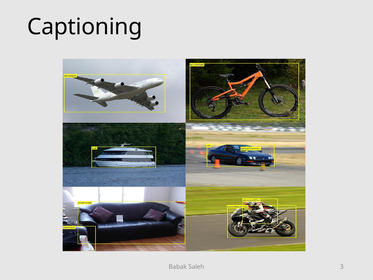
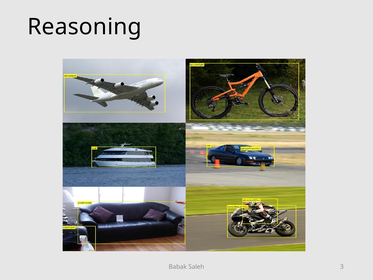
Captioning: Captioning -> Reasoning
